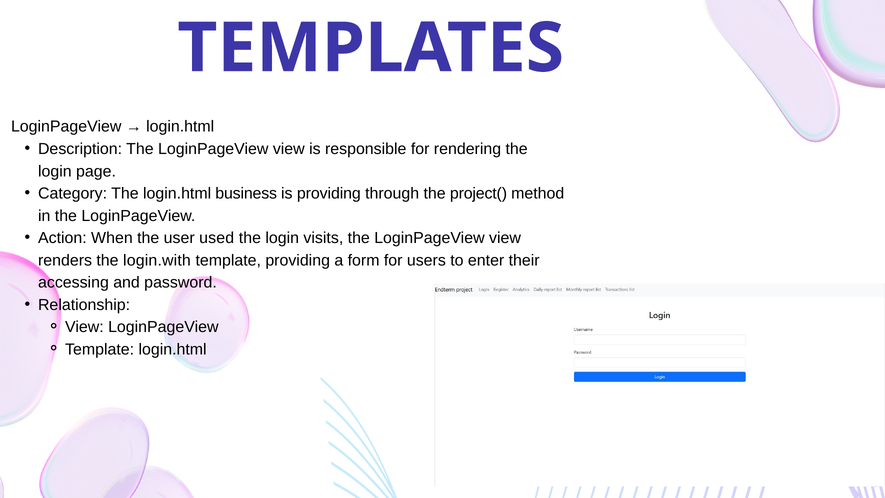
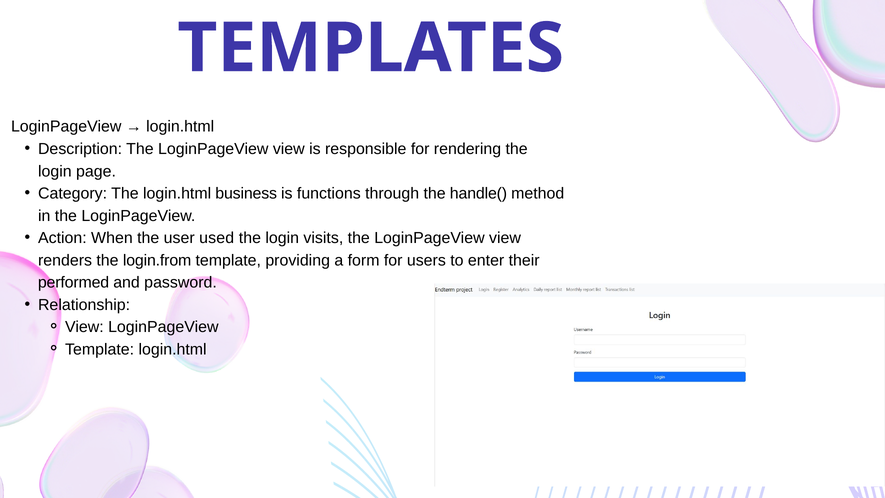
is providing: providing -> functions
project(: project( -> handle(
login.with: login.with -> login.from
accessing: accessing -> performed
